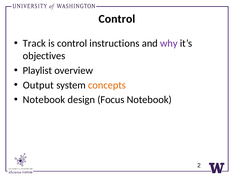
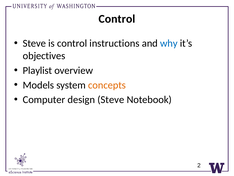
Track at (34, 43): Track -> Steve
why colour: purple -> blue
Output: Output -> Models
Notebook at (44, 99): Notebook -> Computer
design Focus: Focus -> Steve
